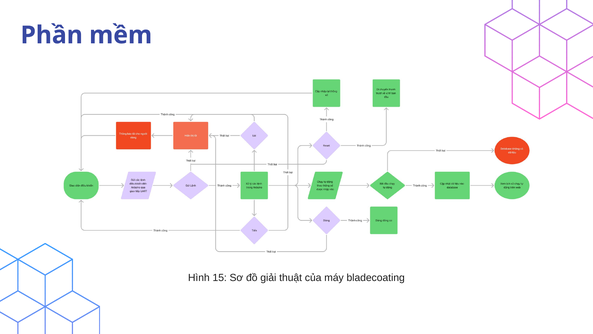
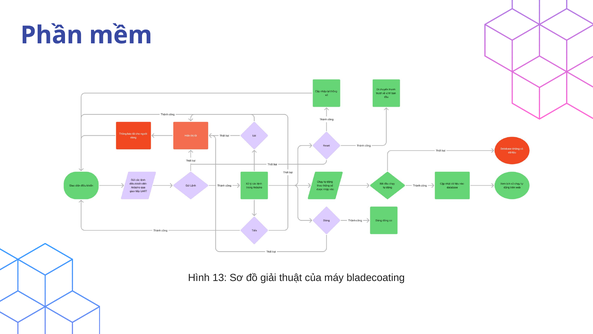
15: 15 -> 13
